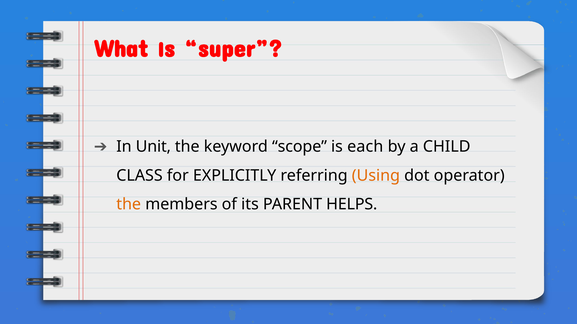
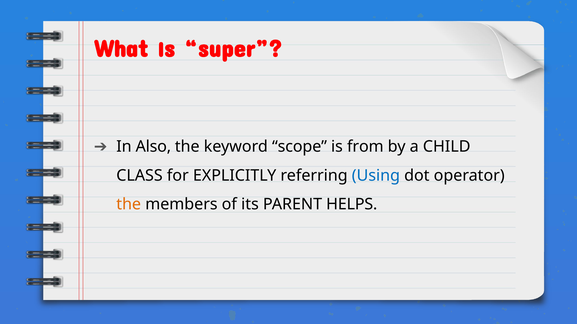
Unit: Unit -> Also
each: each -> from
Using colour: orange -> blue
